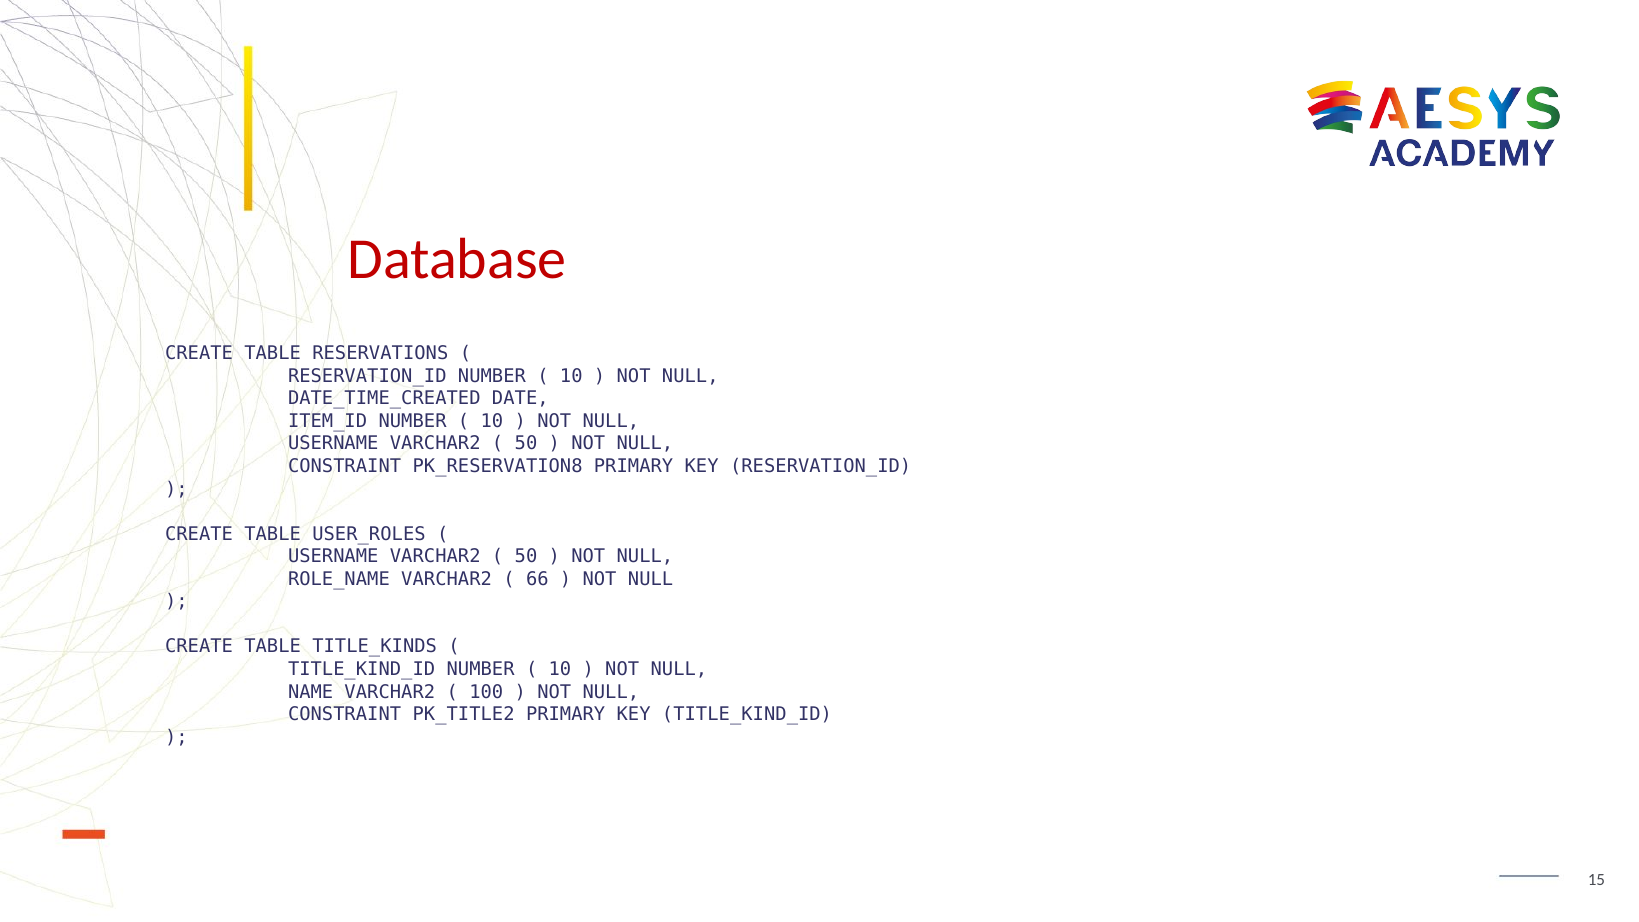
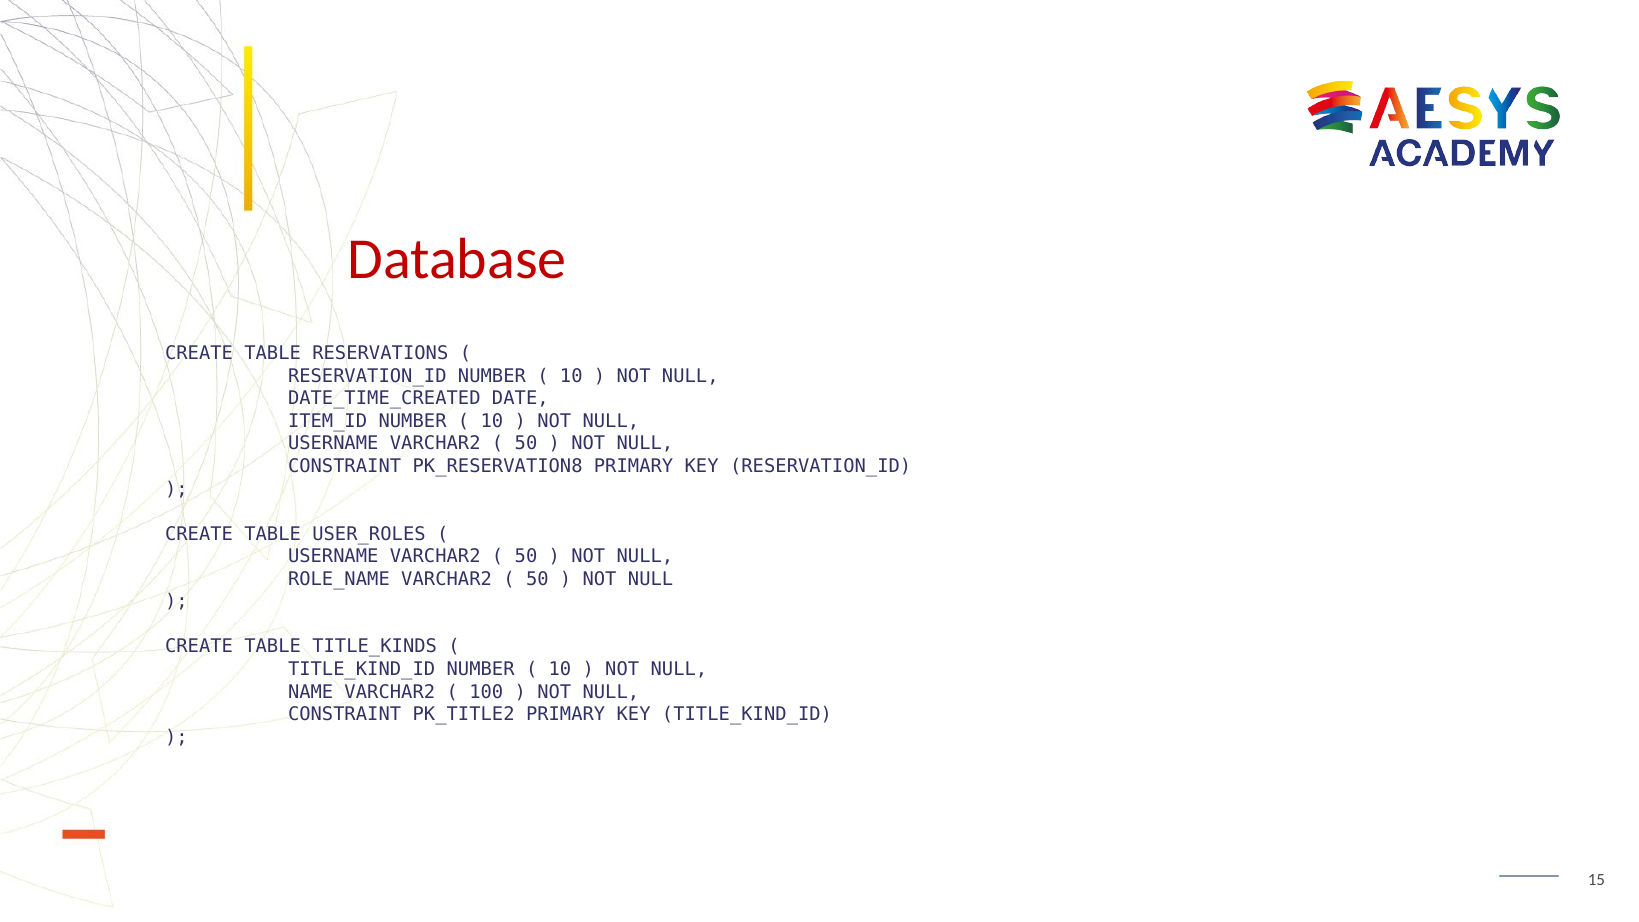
66 at (537, 579): 66 -> 50
